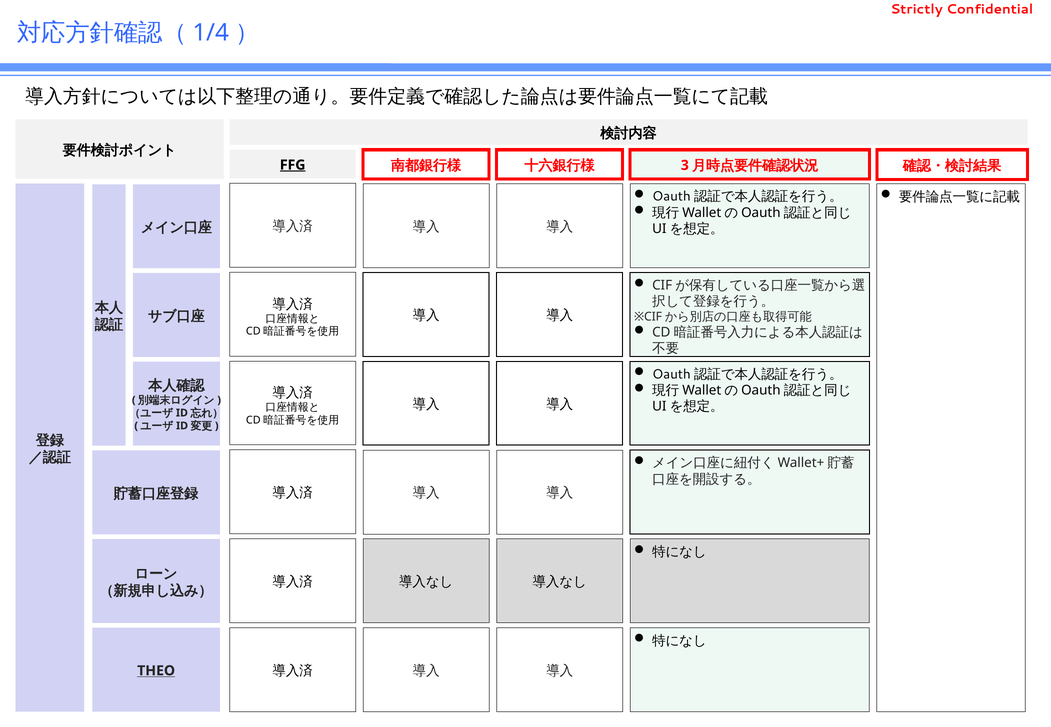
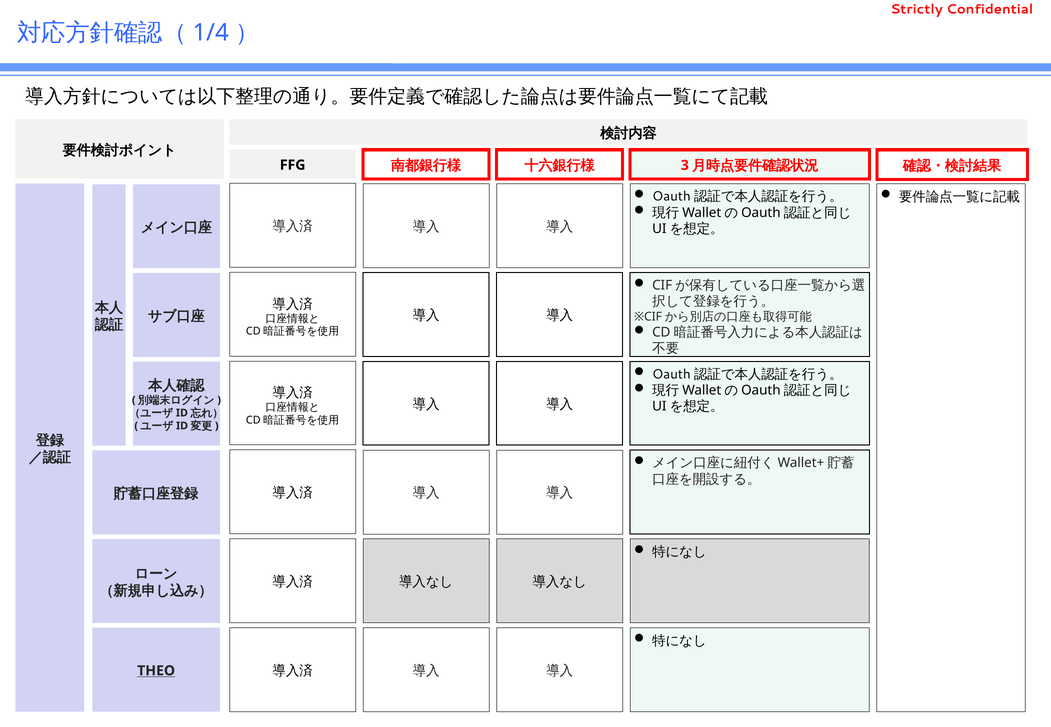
FFG underline: present -> none
